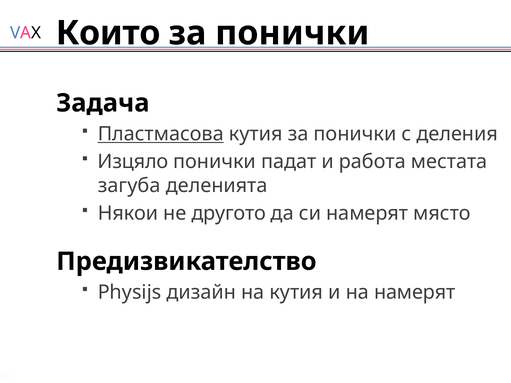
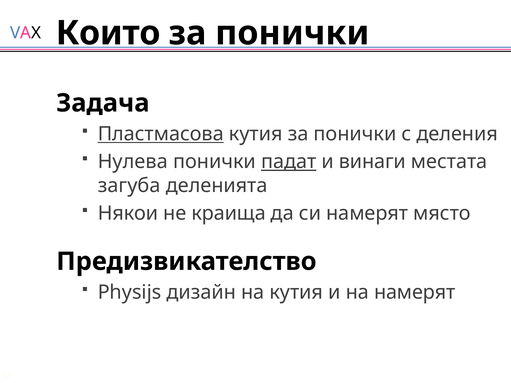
Изцяло: Изцяло -> Нулева
падат underline: none -> present
работа: работа -> винаги
другото: другото -> краища
